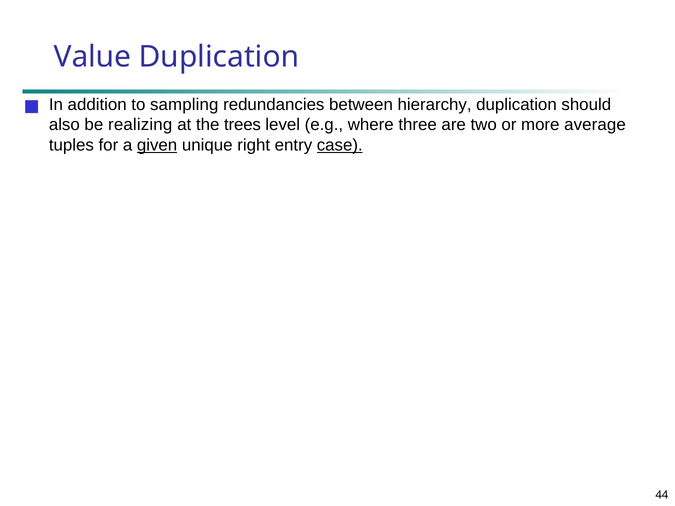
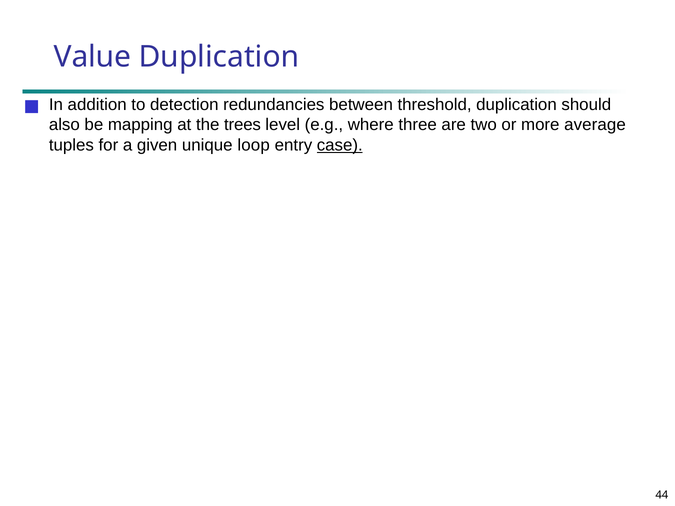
sampling: sampling -> detection
hierarchy: hierarchy -> threshold
realizing: realizing -> mapping
given underline: present -> none
right: right -> loop
